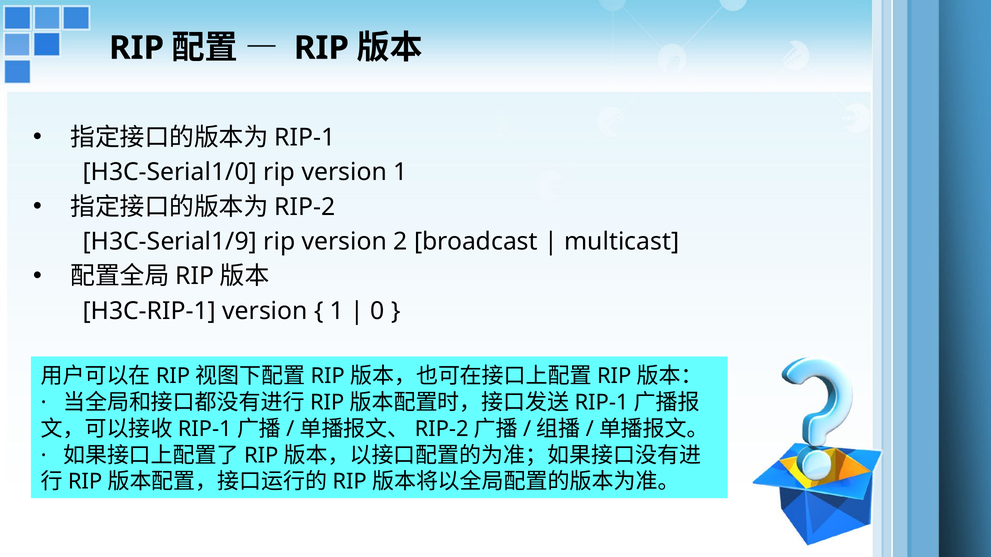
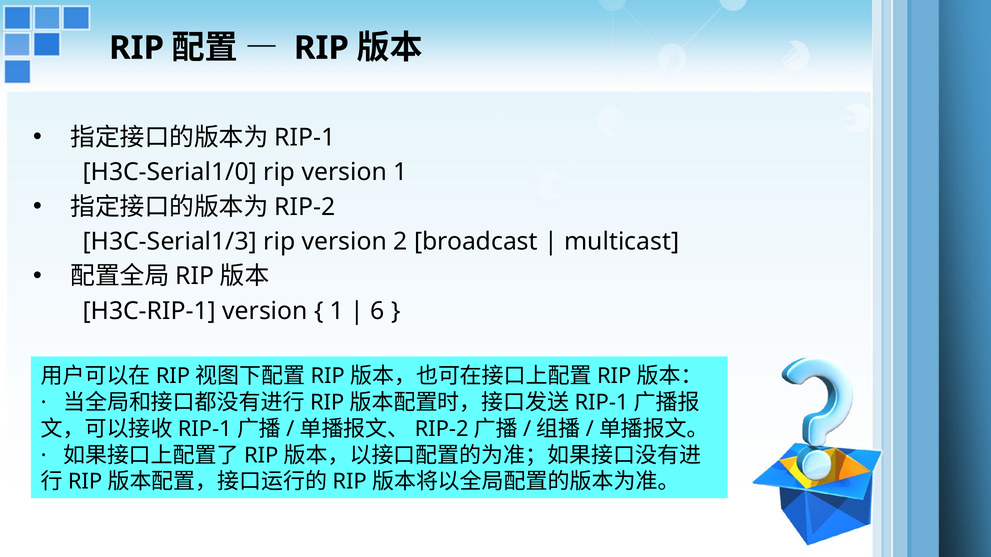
H3C-Serial1/9: H3C-Serial1/9 -> H3C-Serial1/3
0: 0 -> 6
